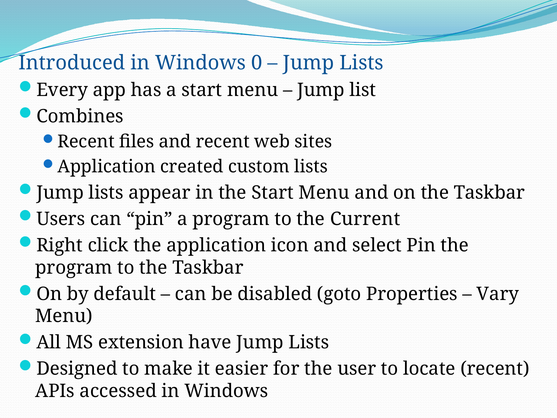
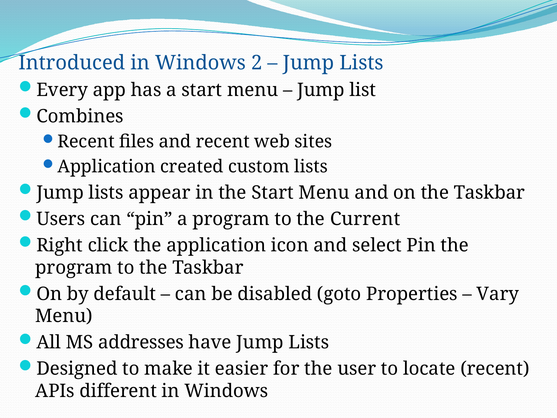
0: 0 -> 2
extension: extension -> addresses
accessed: accessed -> different
